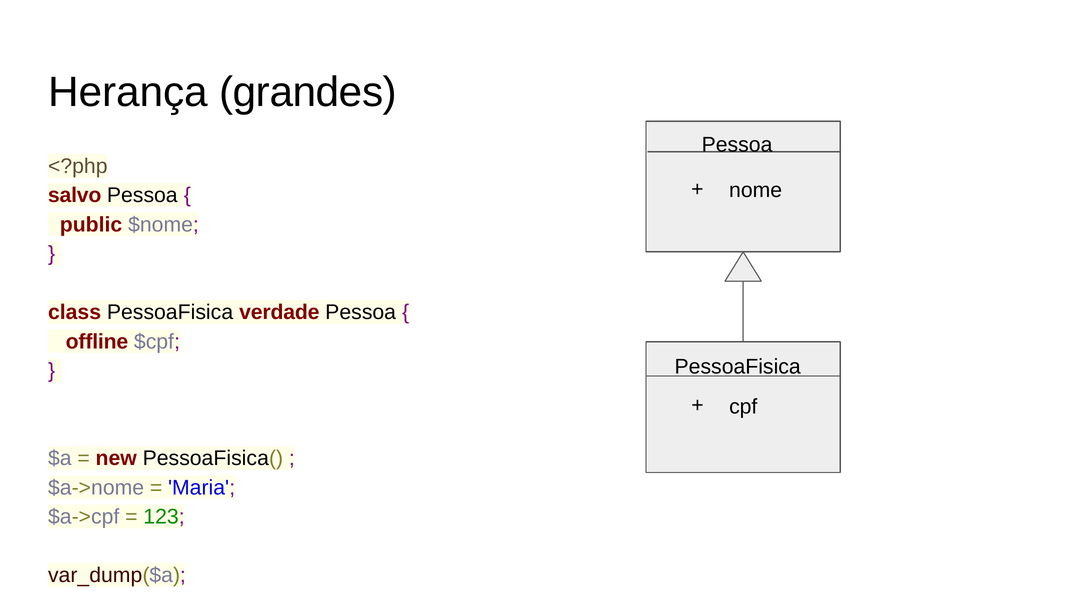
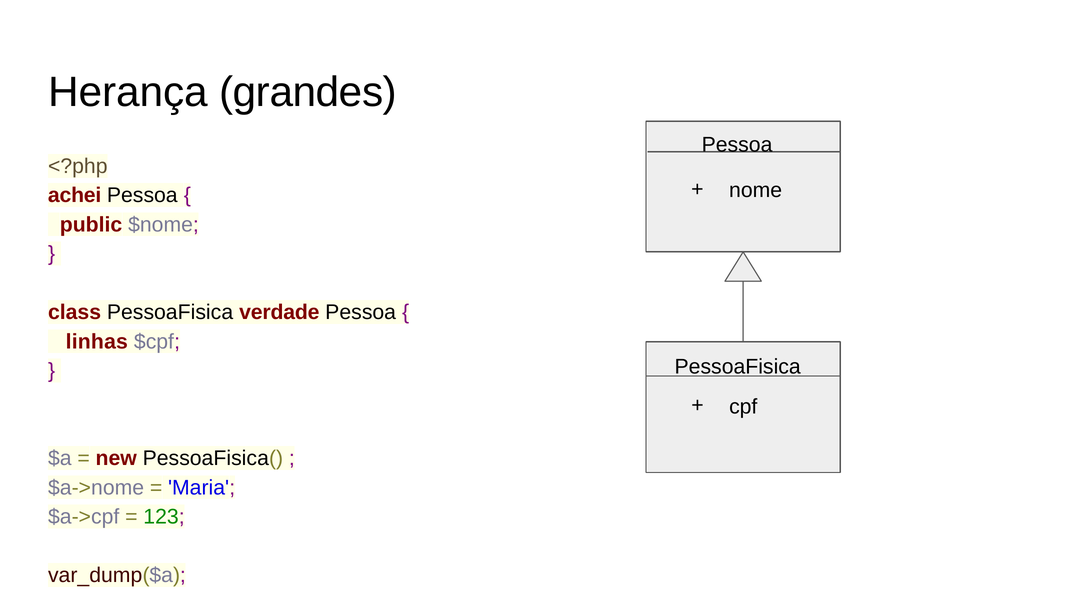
salvo: salvo -> achei
offline: offline -> linhas
